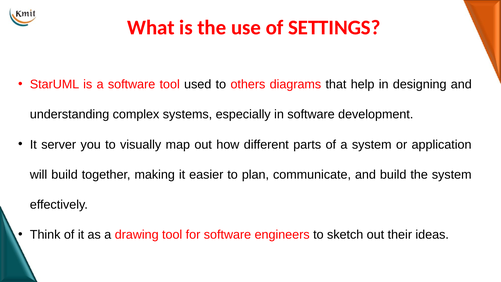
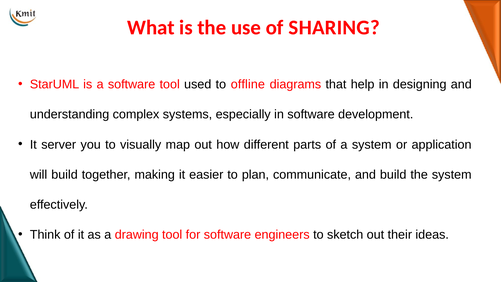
SETTINGS: SETTINGS -> SHARING
others: others -> offline
